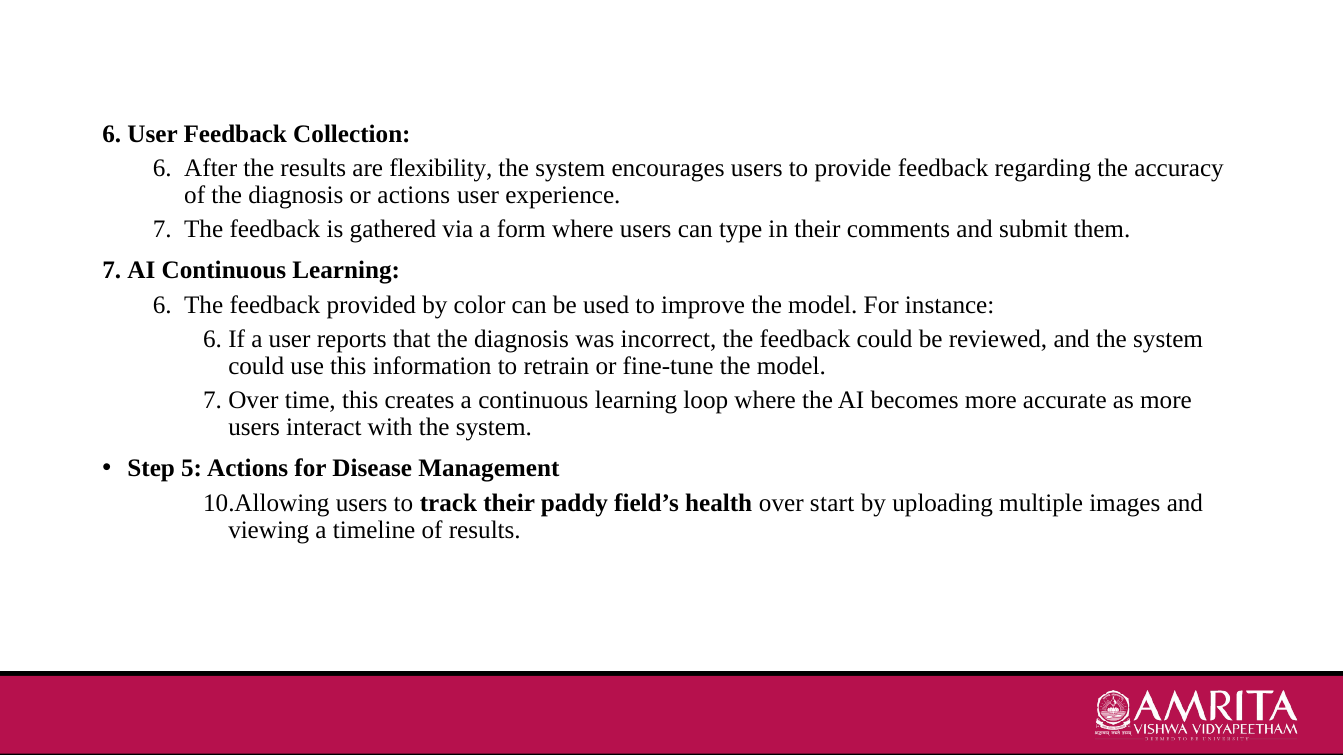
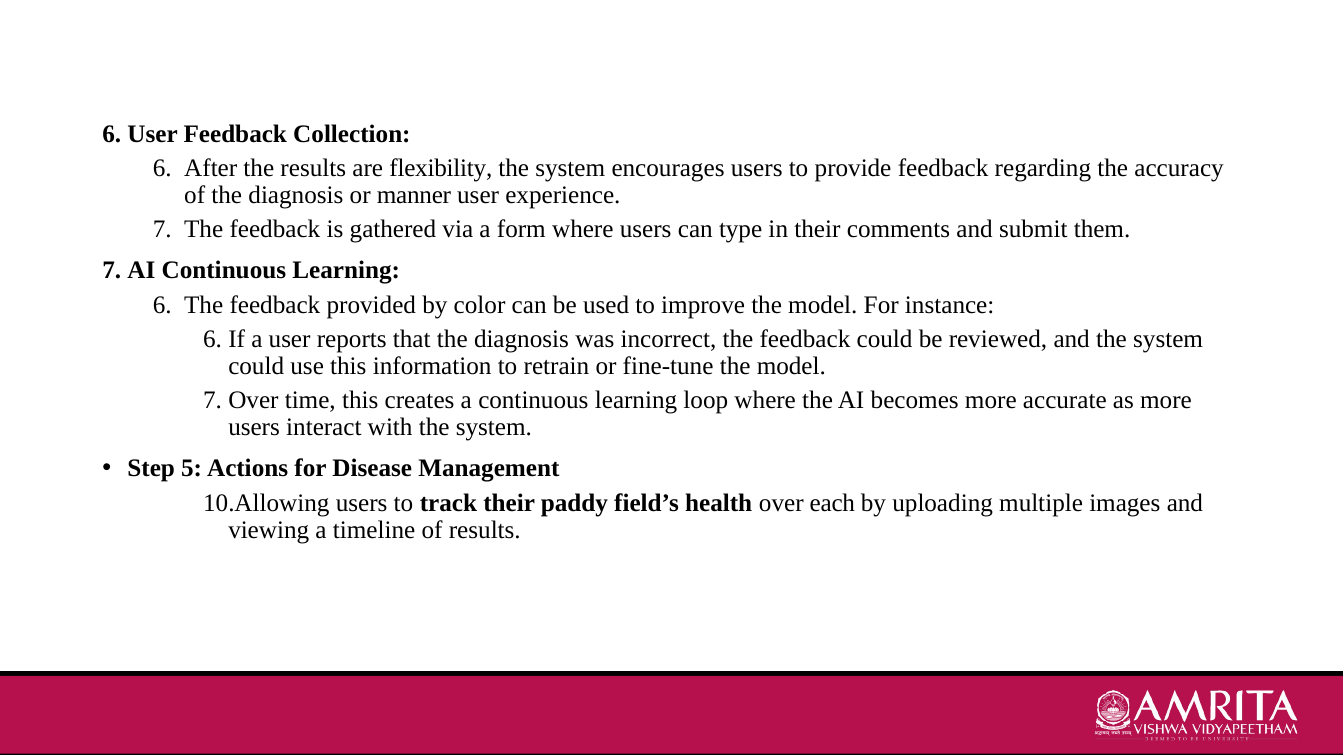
or actions: actions -> manner
start: start -> each
